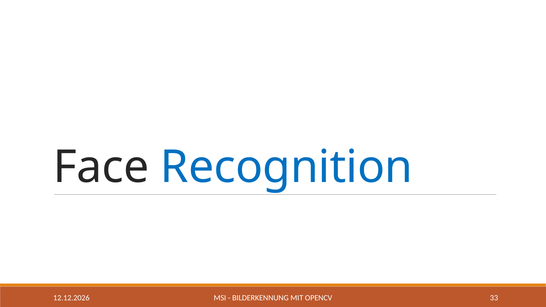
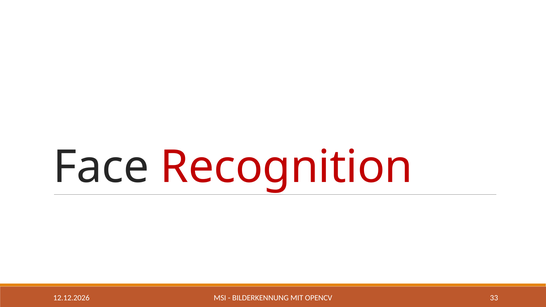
Recognition colour: blue -> red
